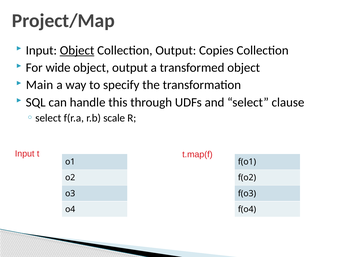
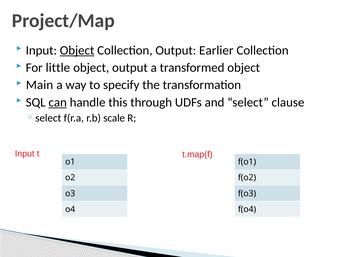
Copies: Copies -> Earlier
wide: wide -> little
can underline: none -> present
